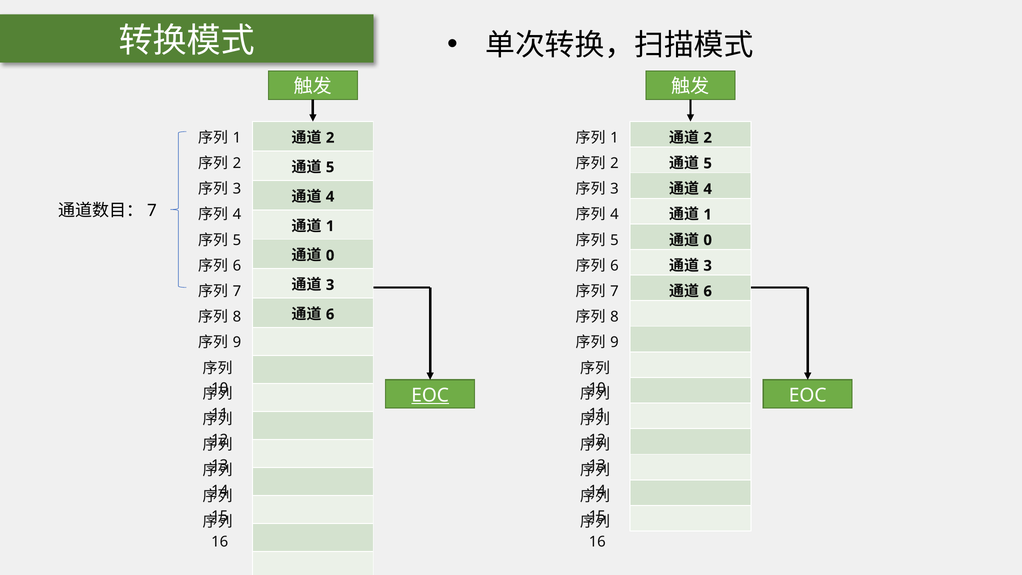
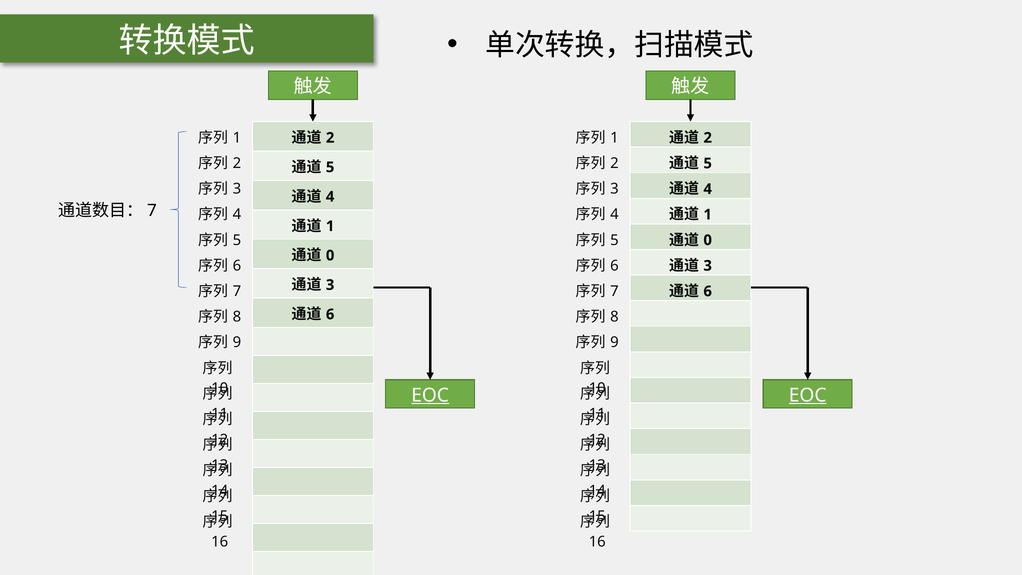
EOC at (808, 395) underline: none -> present
